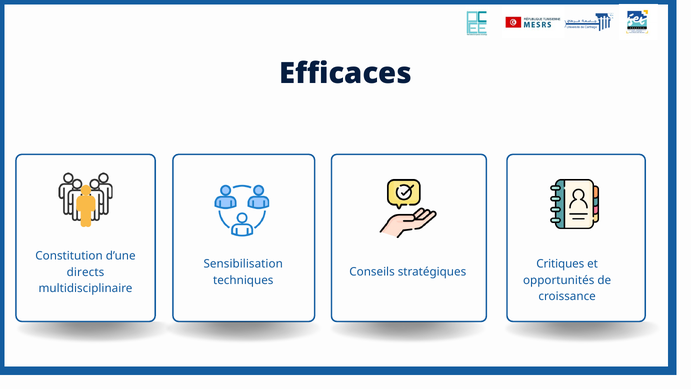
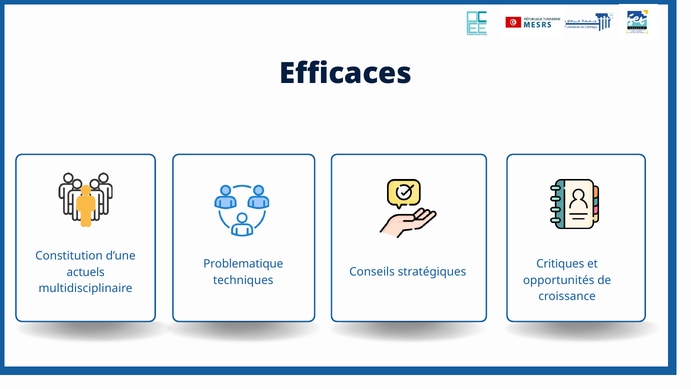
Sensibilisation: Sensibilisation -> Problematique
directs: directs -> actuels
